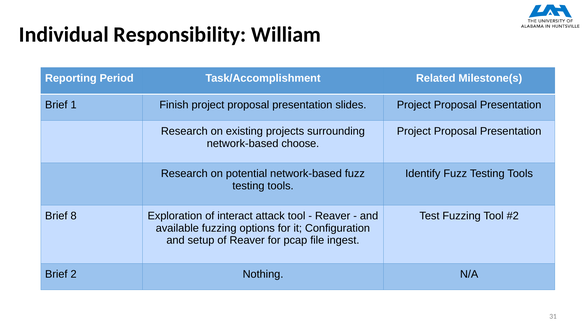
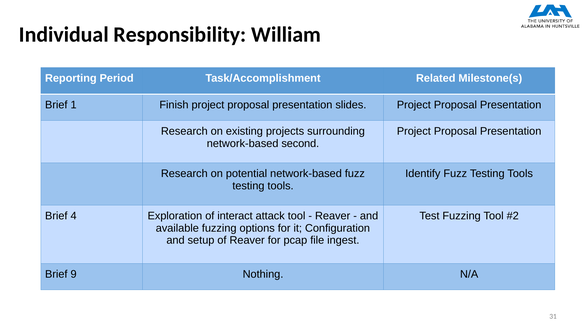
choose: choose -> second
8: 8 -> 4
2: 2 -> 9
